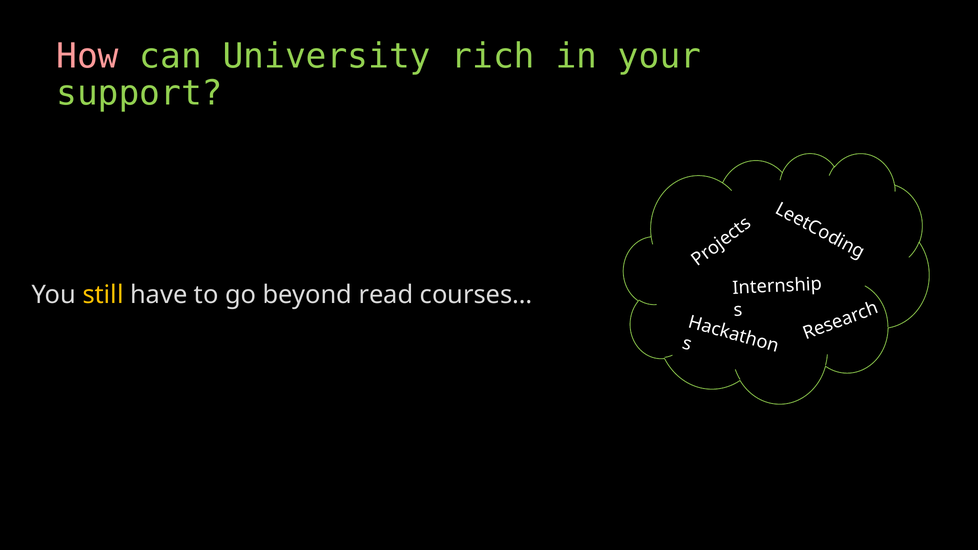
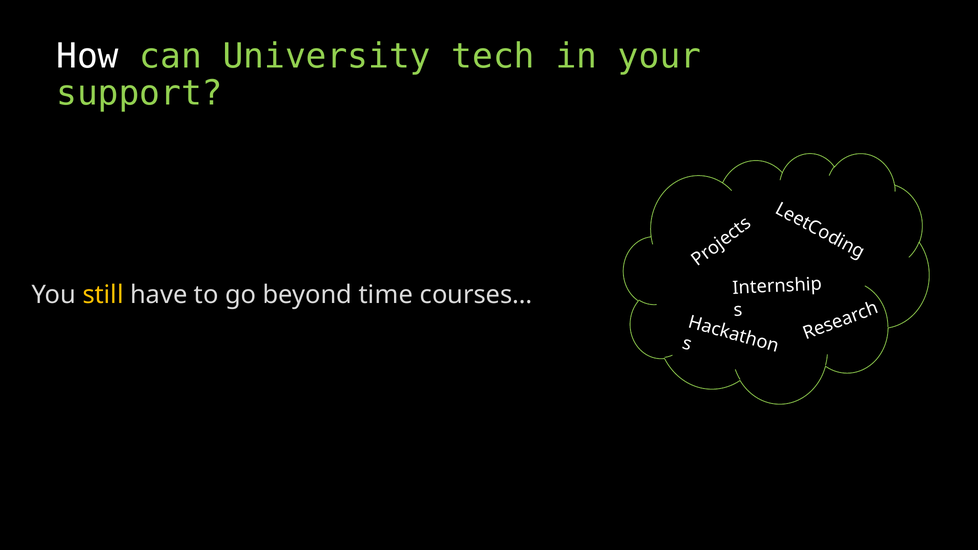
How colour: pink -> white
rich: rich -> tech
read: read -> time
